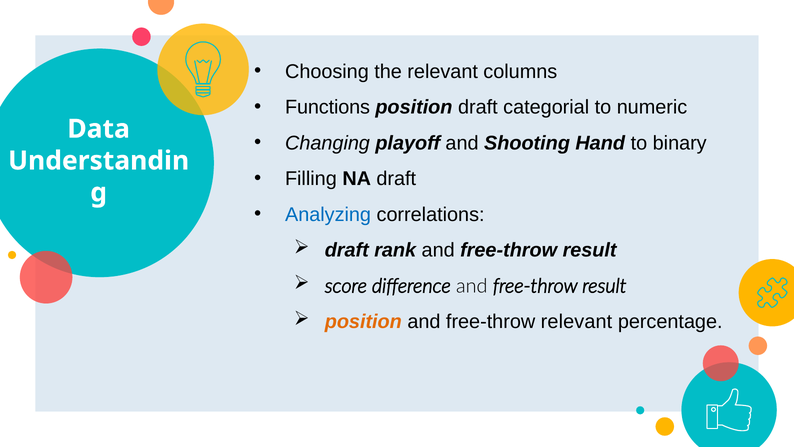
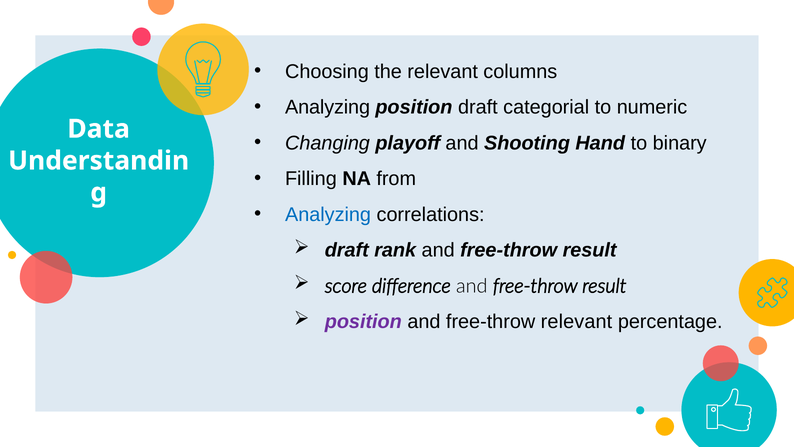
Functions at (328, 107): Functions -> Analyzing
NA draft: draft -> from
position at (363, 322) colour: orange -> purple
